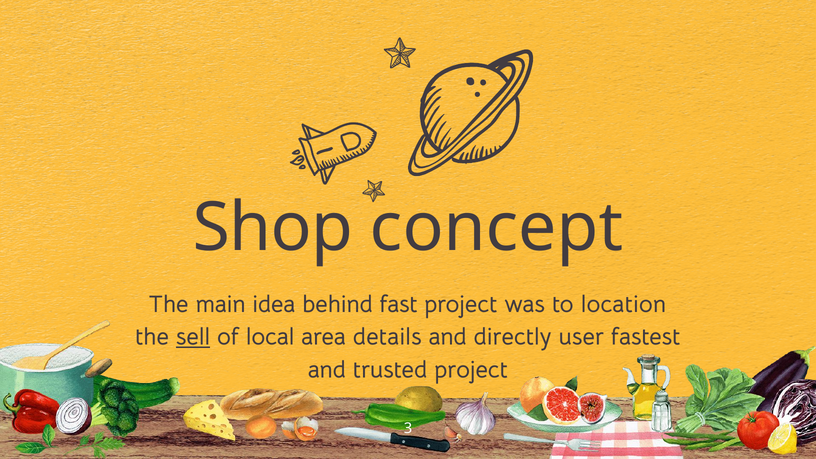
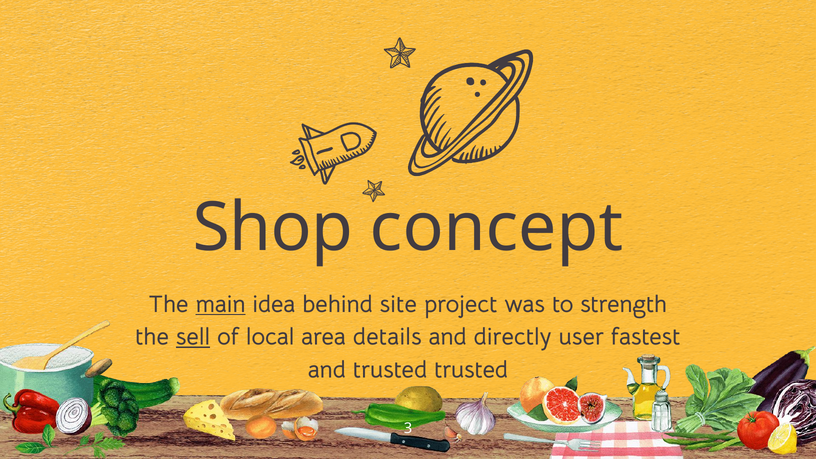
main underline: none -> present
fast: fast -> site
location: location -> strength
trusted project: project -> trusted
